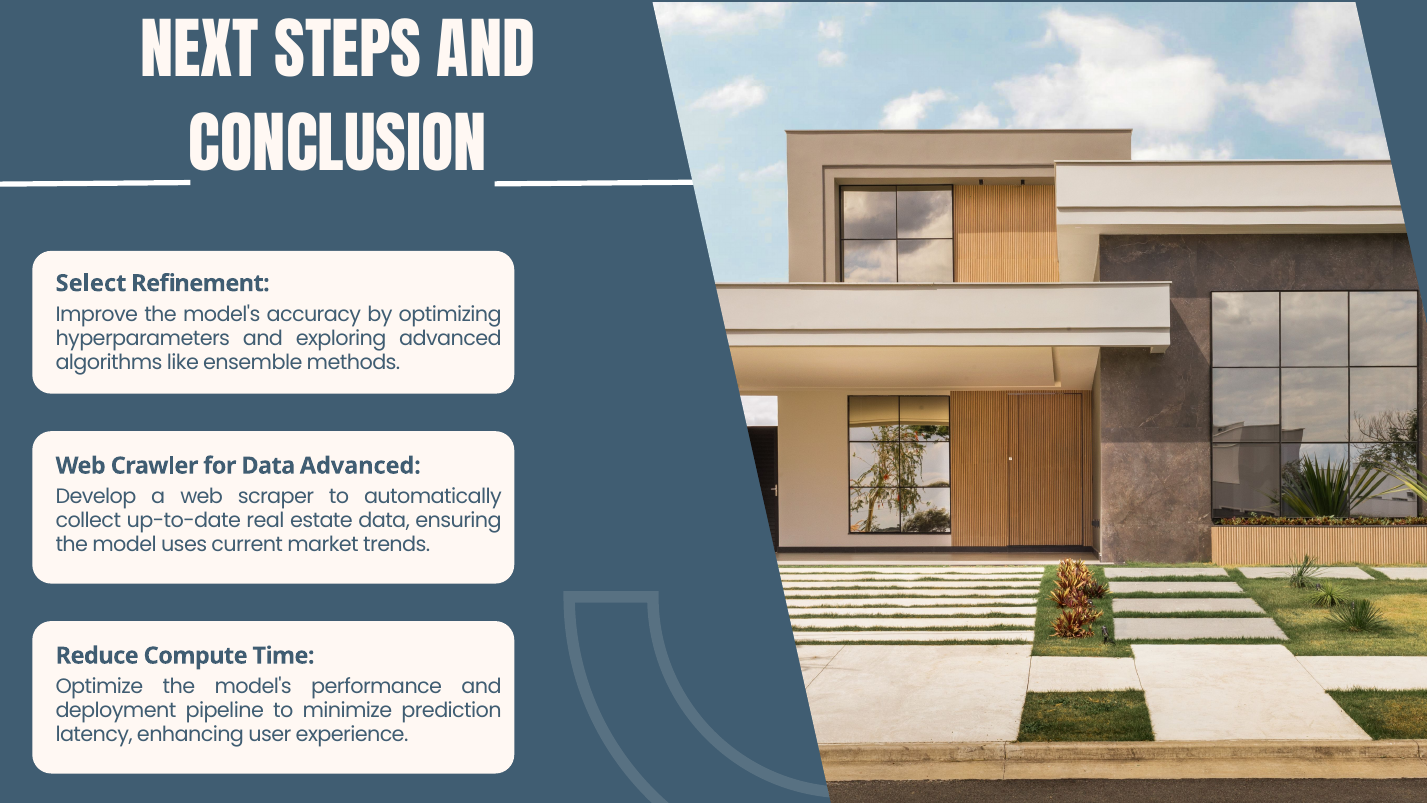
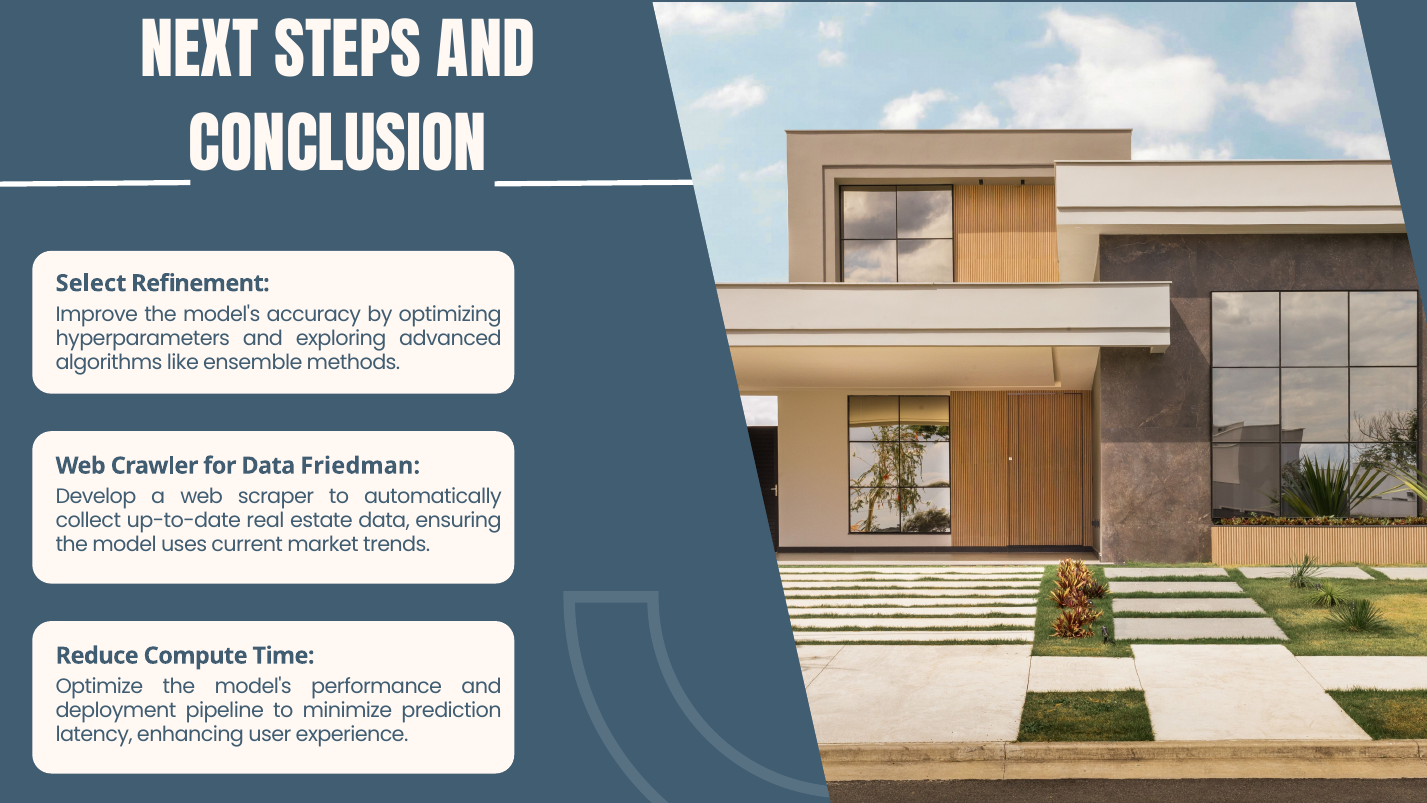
Data Advanced: Advanced -> Friedman
